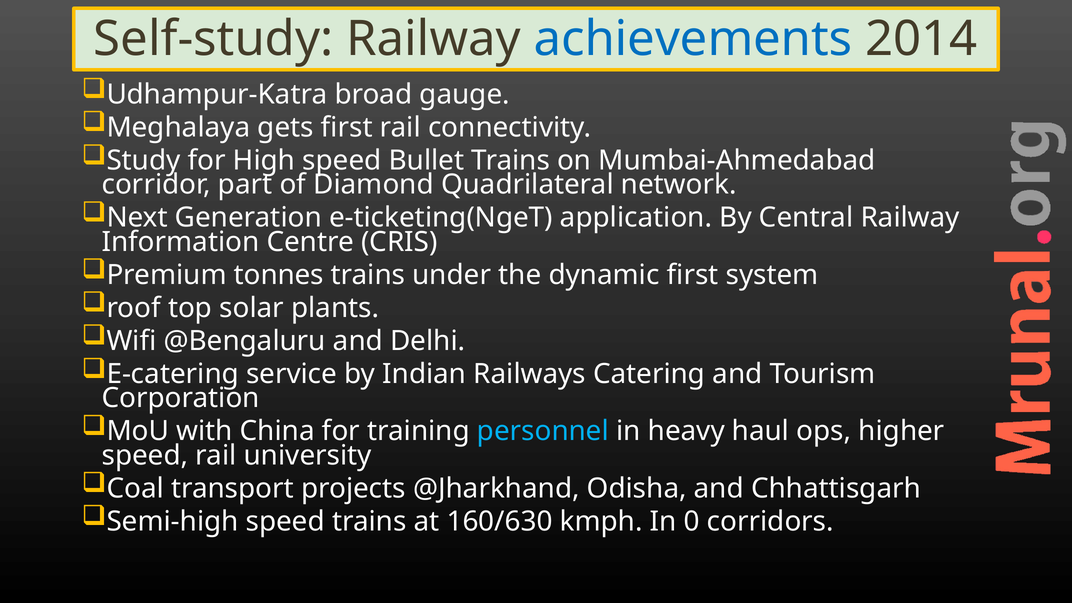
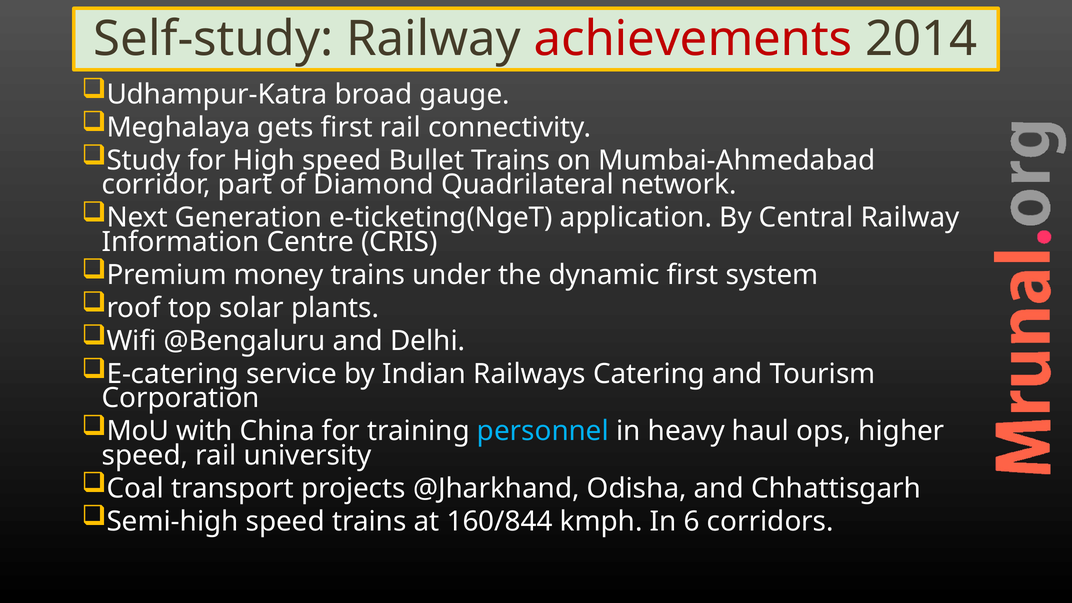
achievements colour: blue -> red
tonnes: tonnes -> money
160/630: 160/630 -> 160/844
0: 0 -> 6
